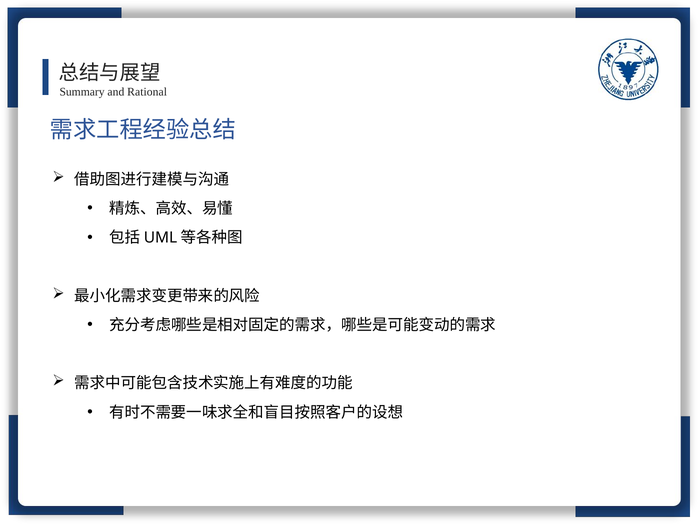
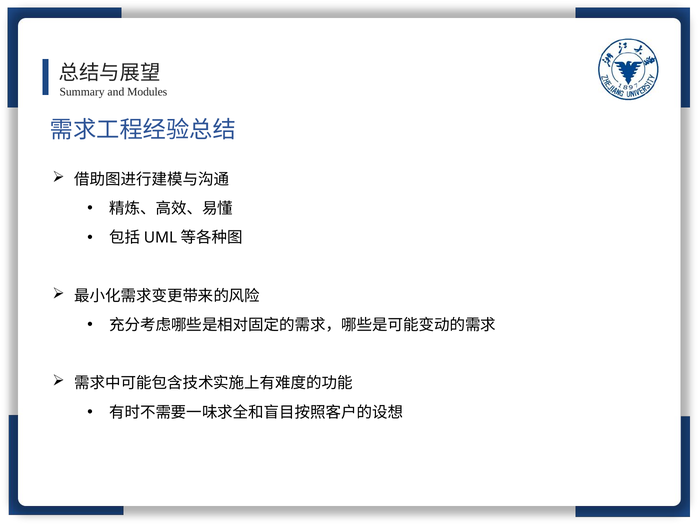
Rational: Rational -> Modules
